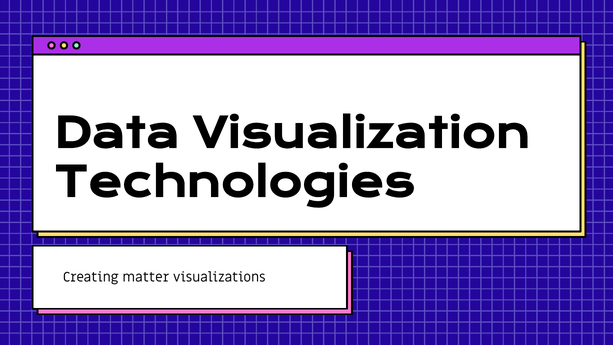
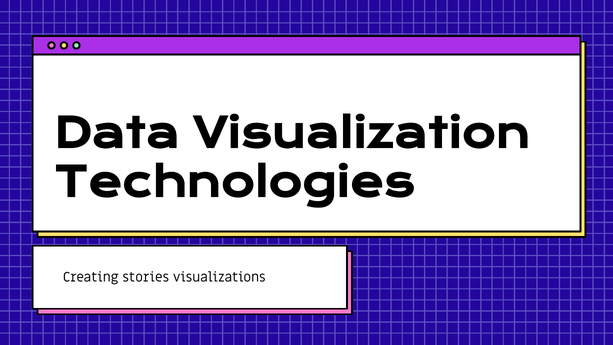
matter: matter -> stories
